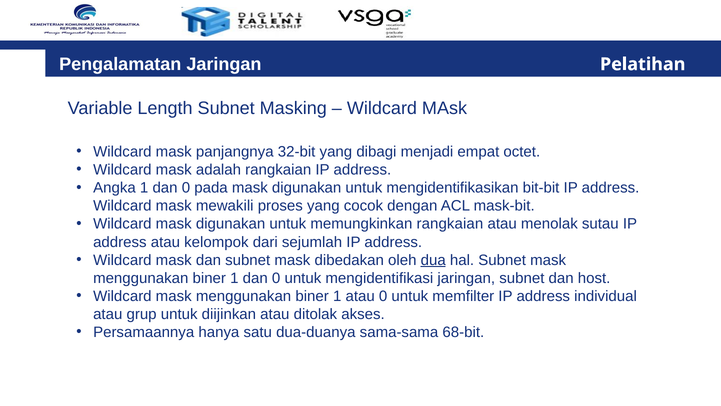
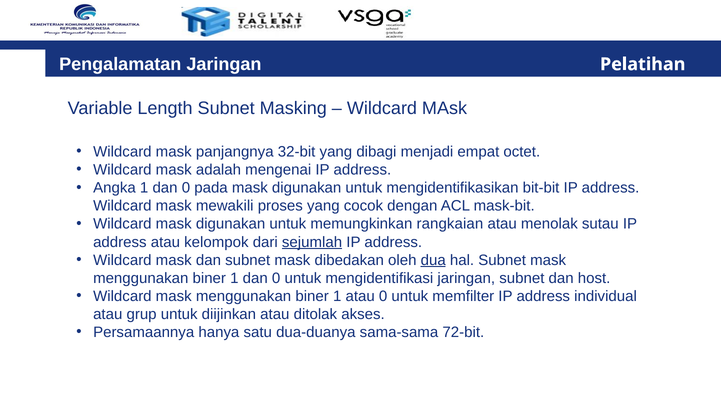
adalah rangkaian: rangkaian -> mengenai
sejumlah underline: none -> present
68-bit: 68-bit -> 72-bit
